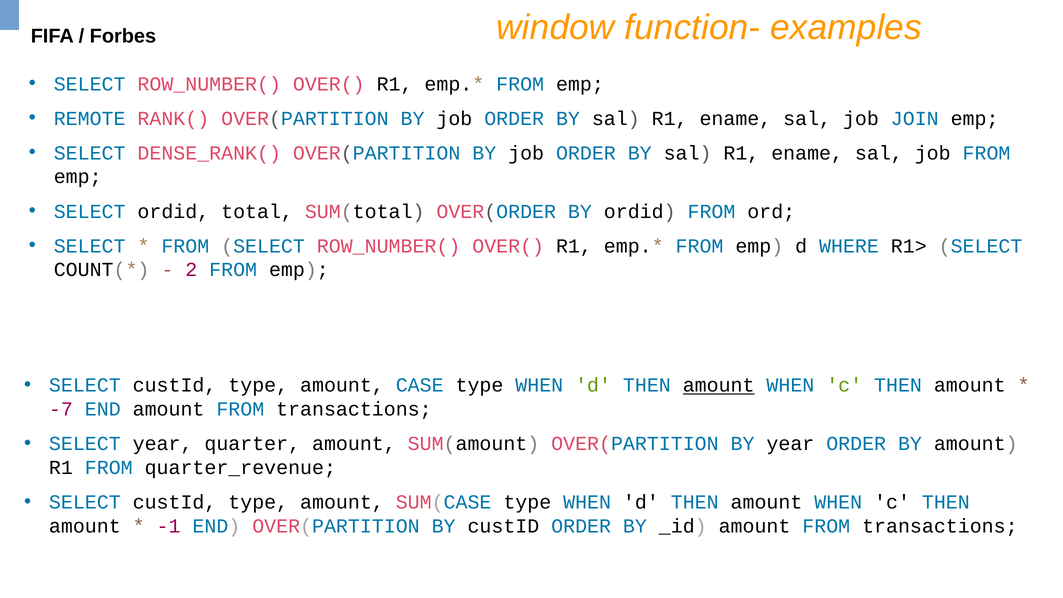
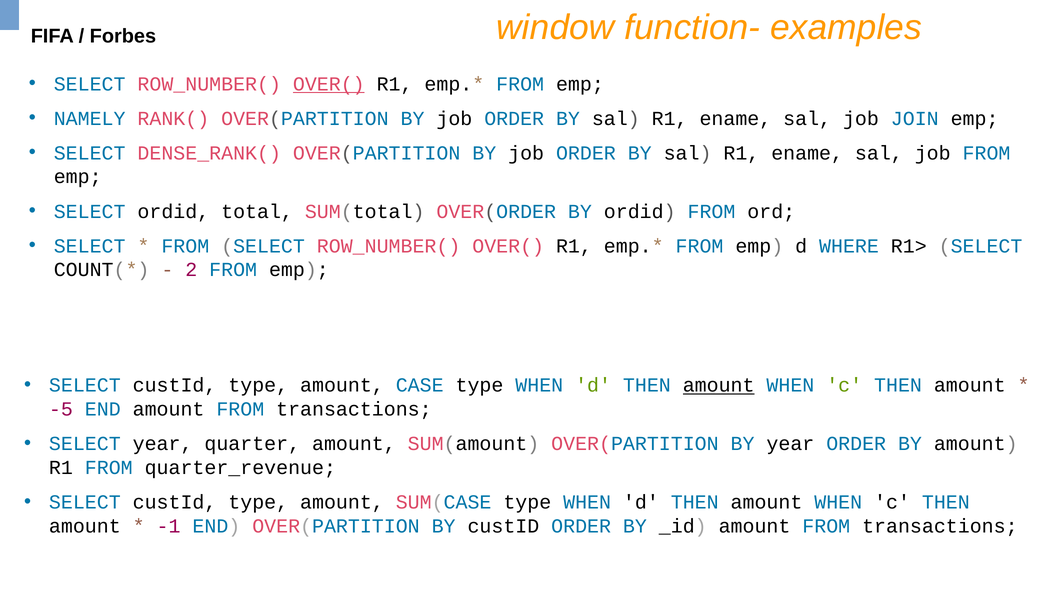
OVER( at (329, 84) underline: none -> present
REMOTE: REMOTE -> NAMELY
-7: -7 -> -5
